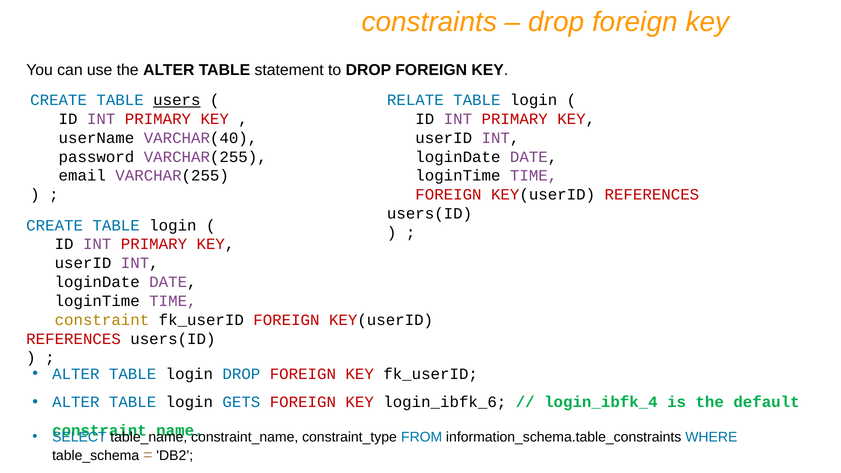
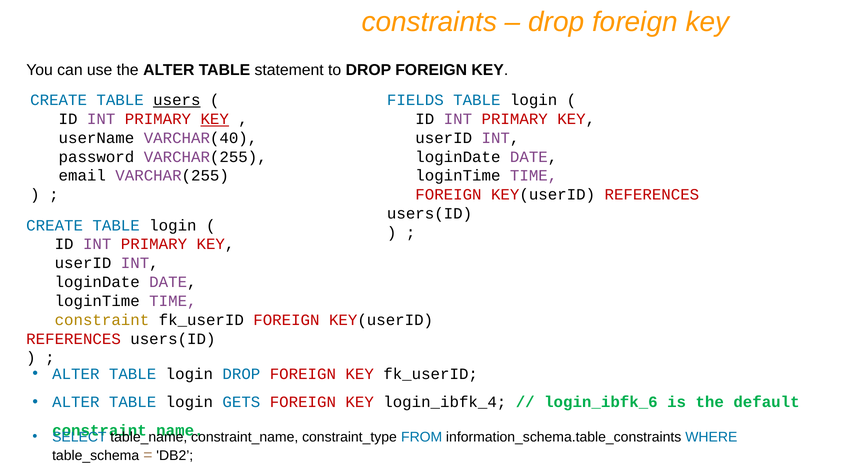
RELATE: RELATE -> FIELDS
KEY at (215, 119) underline: none -> present
login_ibfk_6: login_ibfk_6 -> login_ibfk_4
login_ibfk_4: login_ibfk_4 -> login_ibfk_6
